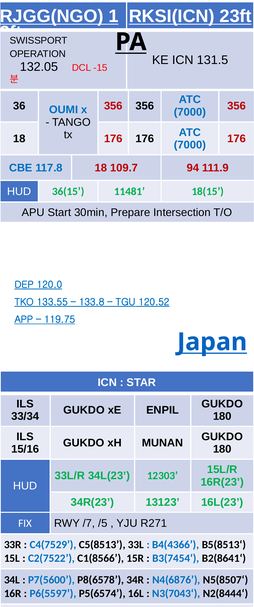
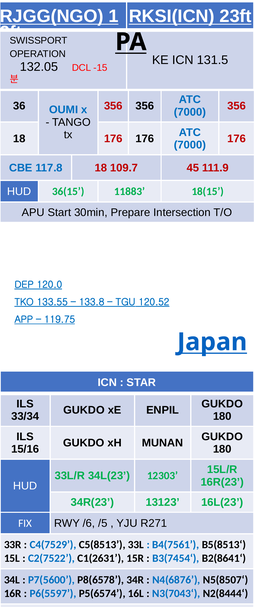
94: 94 -> 45
11481: 11481 -> 11883
/7: /7 -> /6
B4(4366: B4(4366 -> B4(7561
C1(8566: C1(8566 -> C1(2631
